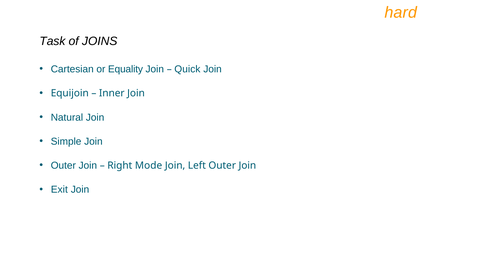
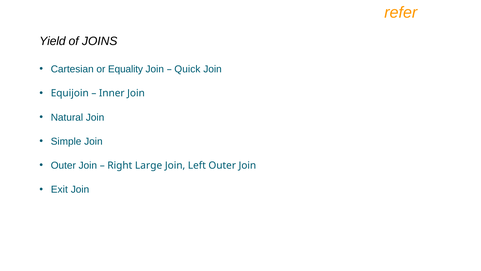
hard: hard -> refer
Task: Task -> Yield
Mode: Mode -> Large
